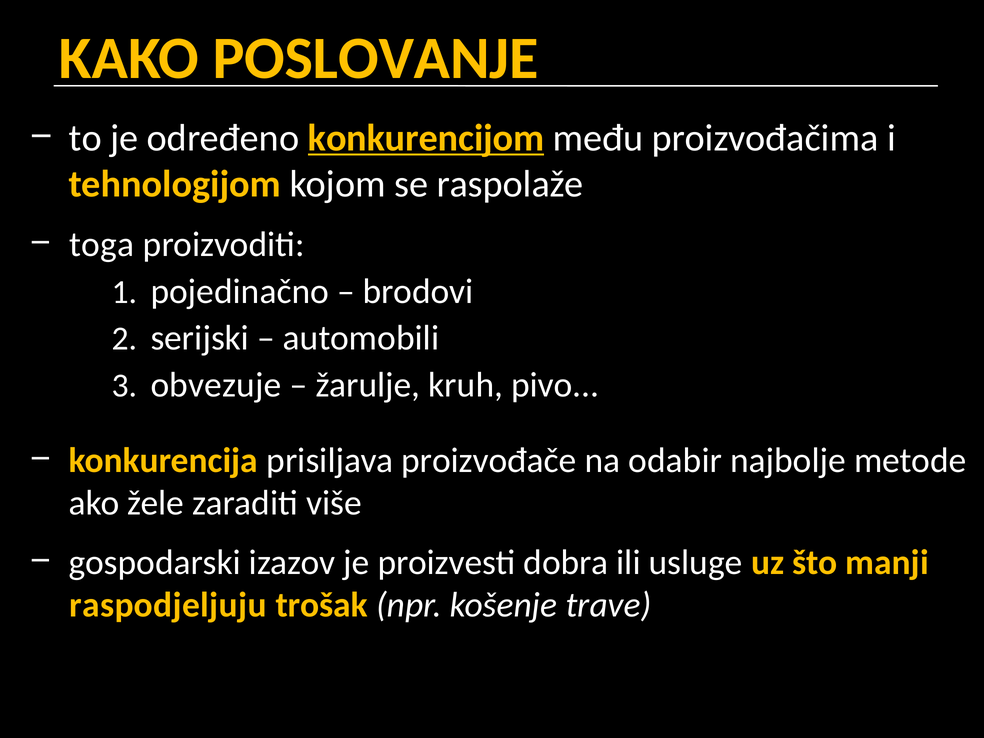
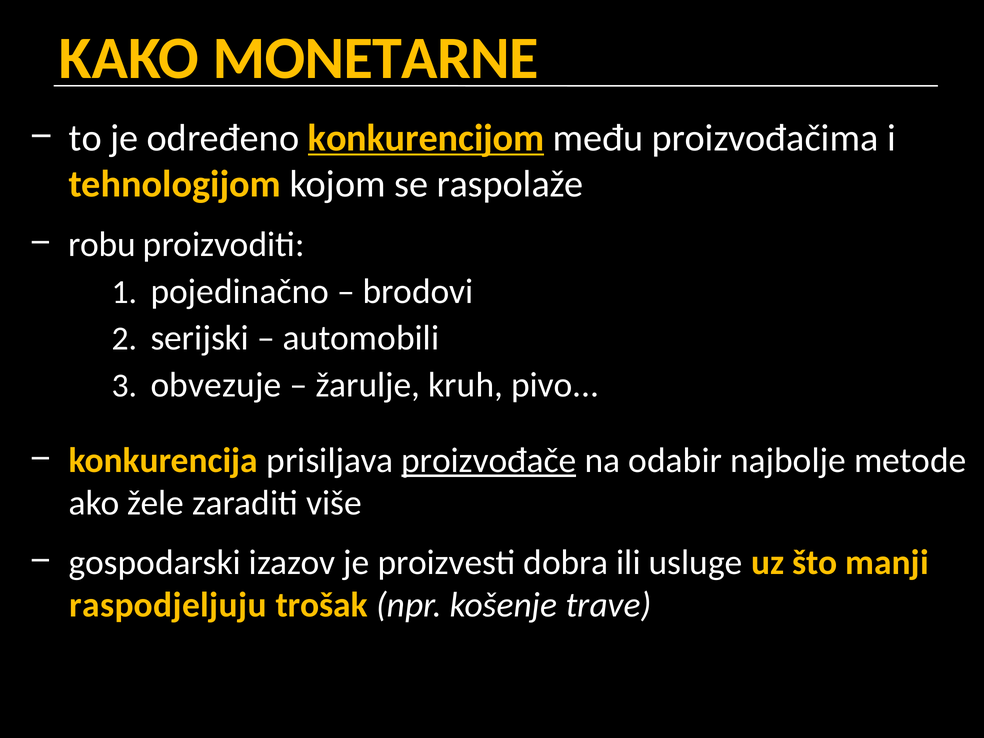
POSLOVANJE: POSLOVANJE -> MONETARNE
toga: toga -> robu
proizvođače underline: none -> present
